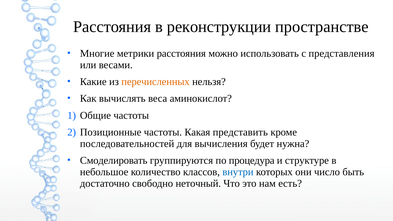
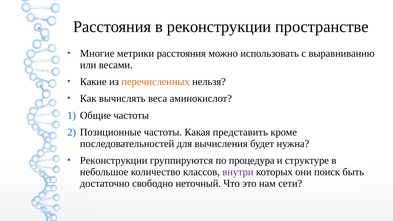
представления: представления -> выравниванию
Смоделировать at (114, 160): Смоделировать -> Реконструкции
внутри colour: blue -> purple
число: число -> поиск
есть: есть -> сети
